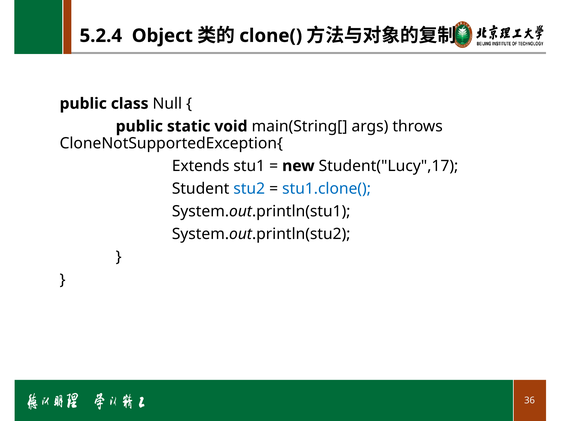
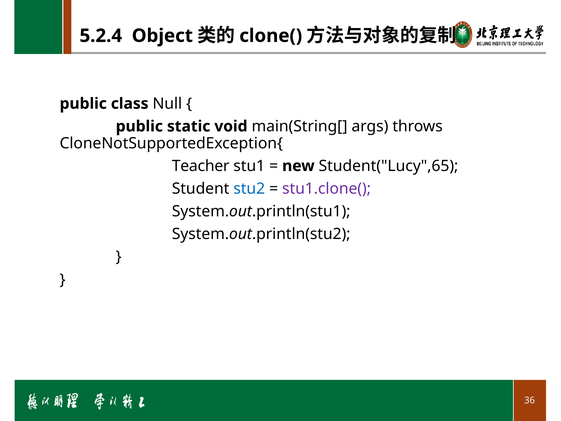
Extends: Extends -> Teacher
Student("Lucy",17: Student("Lucy",17 -> Student("Lucy",65
stu1.clone( colour: blue -> purple
